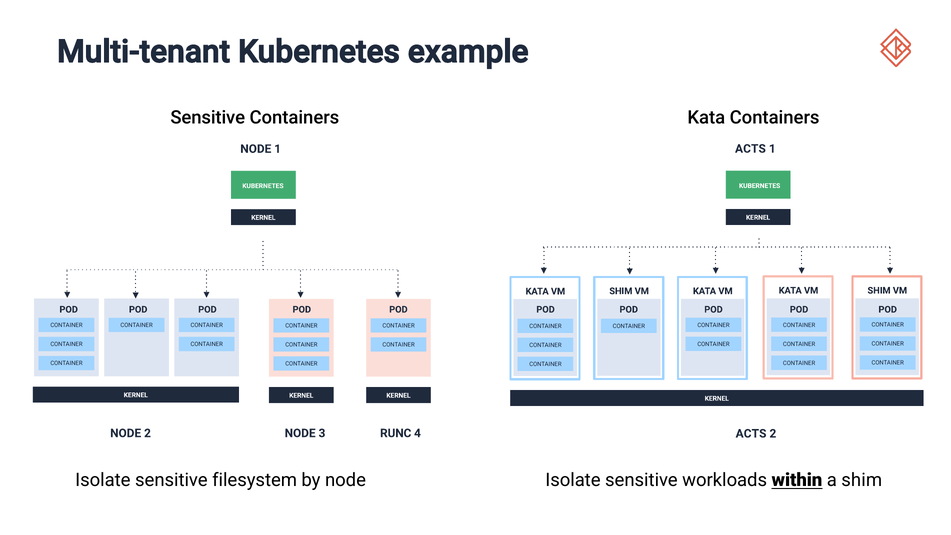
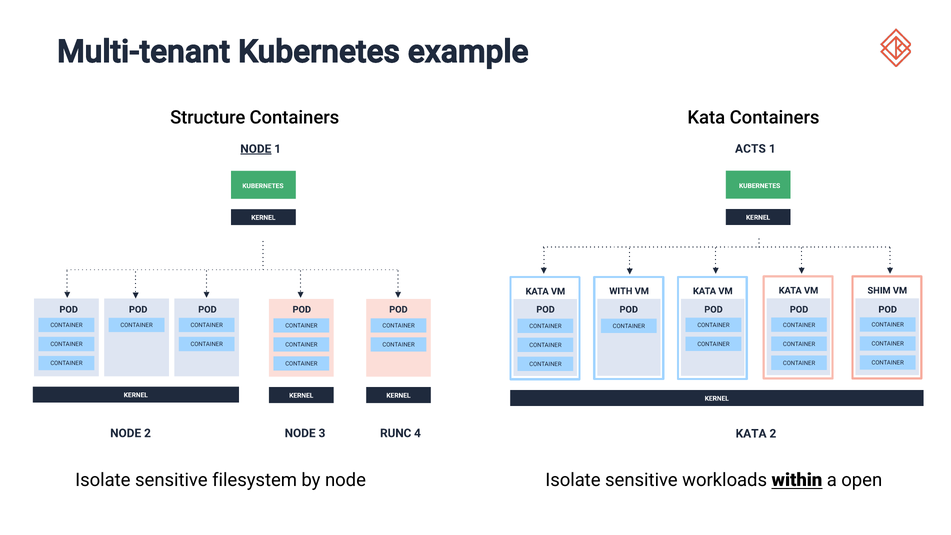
Sensitive at (208, 117): Sensitive -> Structure
NODE at (256, 149) underline: none -> present
SHIM at (621, 291): SHIM -> WITH
ACTS at (751, 434): ACTS -> KATA
a shim: shim -> open
